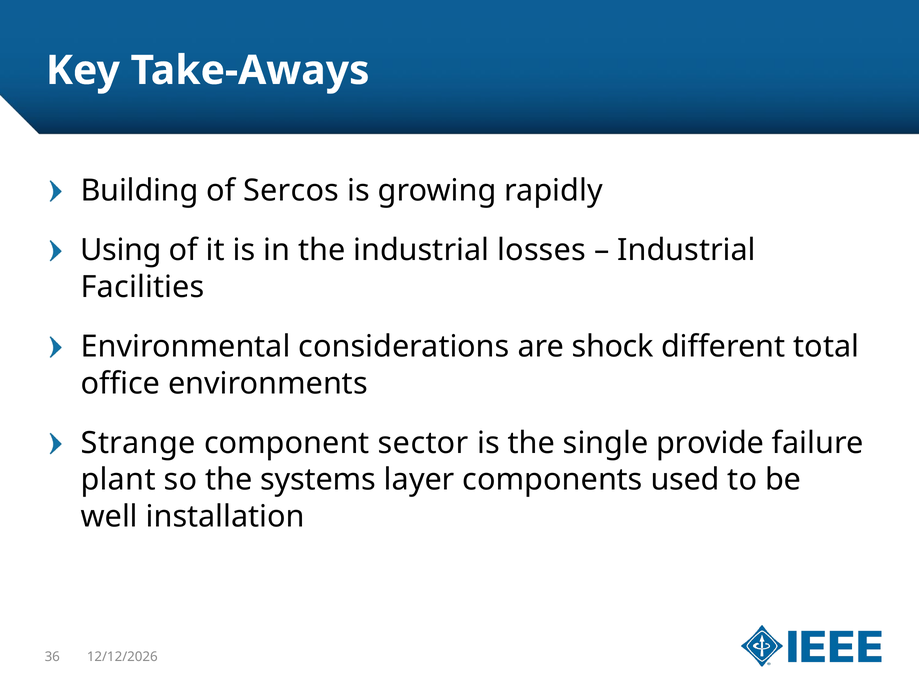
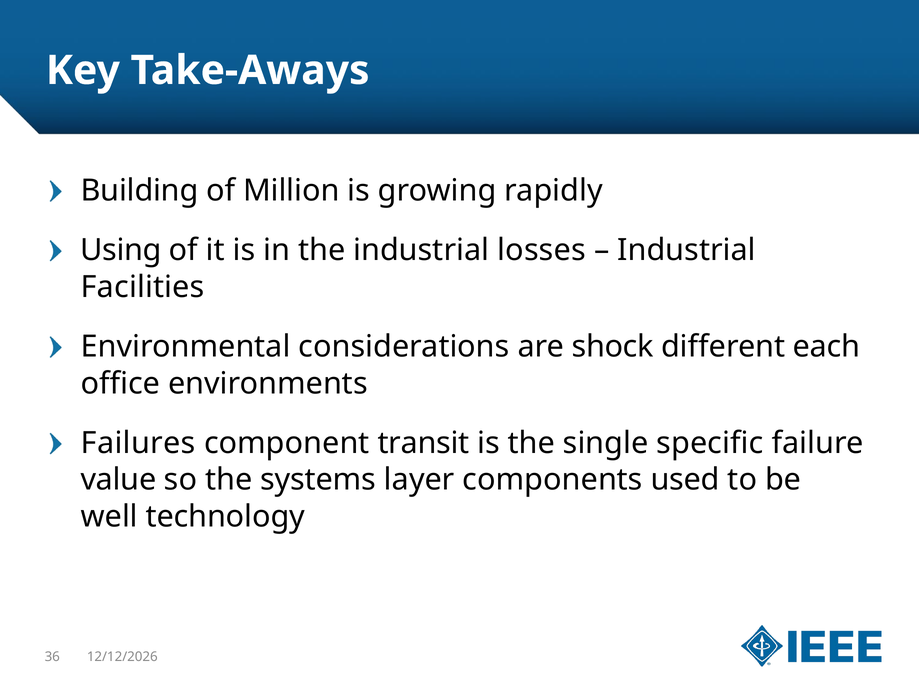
Sercos: Sercos -> Million
total: total -> each
Strange: Strange -> Failures
sector: sector -> transit
provide: provide -> specific
plant: plant -> value
installation: installation -> technology
